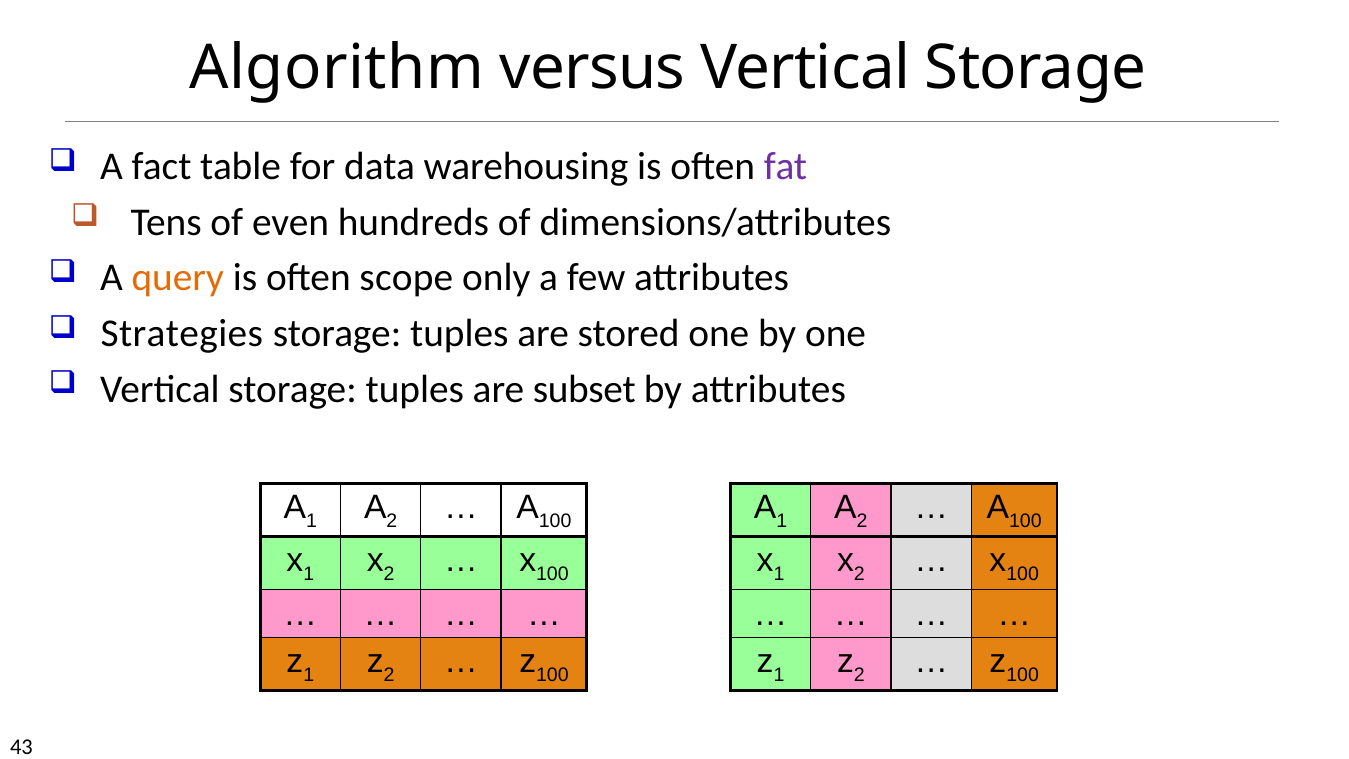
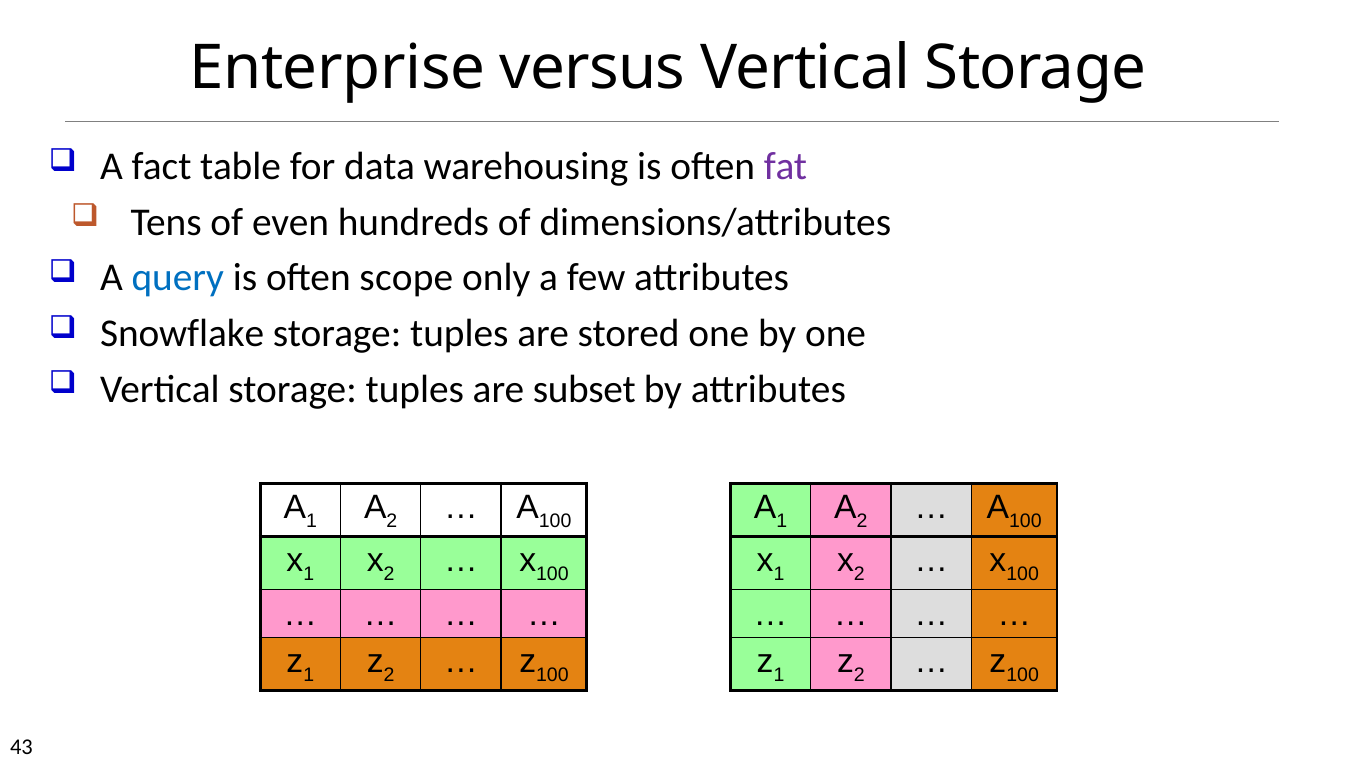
Algorithm: Algorithm -> Enterprise
query colour: orange -> blue
Strategies: Strategies -> Snowflake
